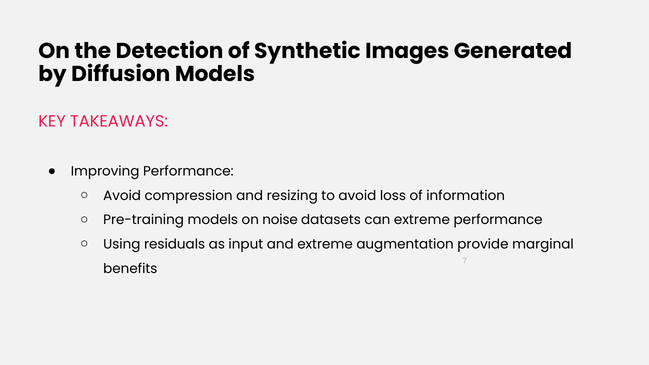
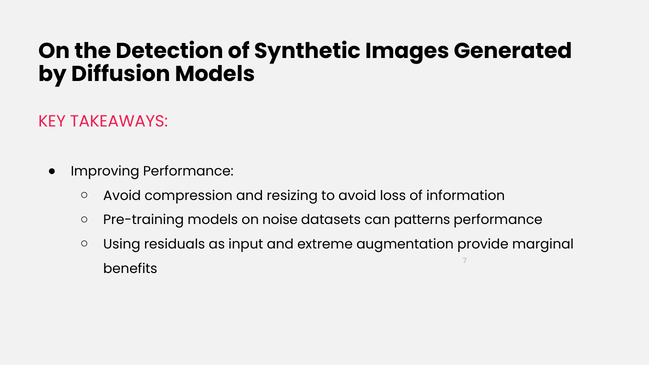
can extreme: extreme -> patterns
